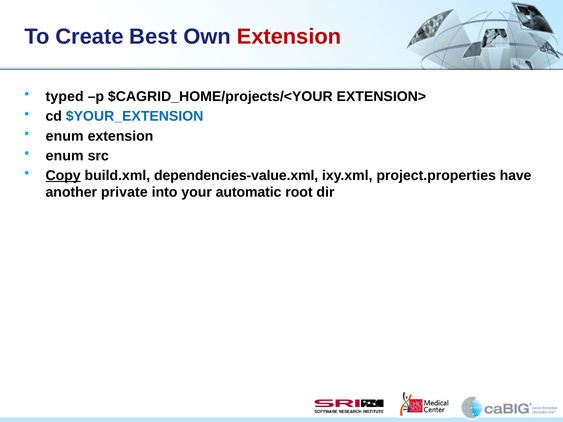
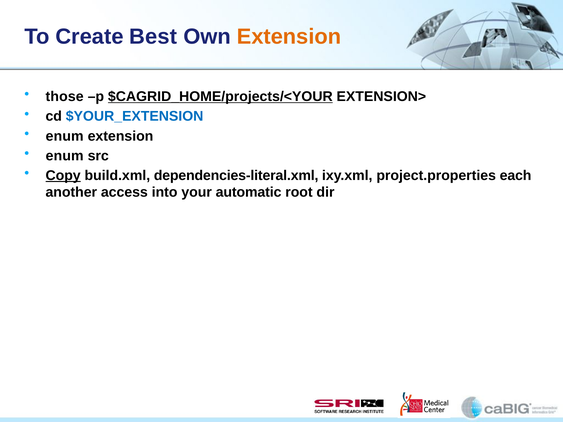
Extension at (289, 37) colour: red -> orange
typed: typed -> those
$CAGRID_HOME/projects/<YOUR underline: none -> present
dependencies-value.xml: dependencies-value.xml -> dependencies-literal.xml
have: have -> each
private: private -> access
